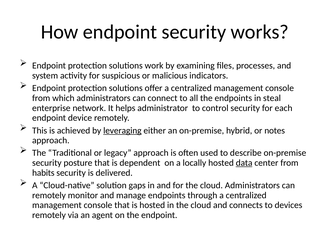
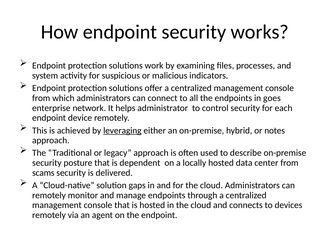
steal: steal -> goes
data underline: present -> none
habits: habits -> scams
